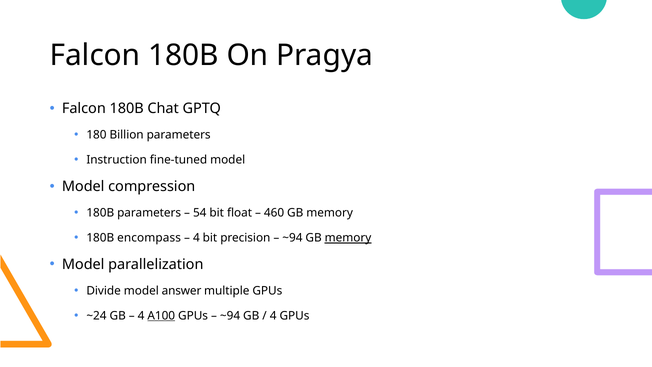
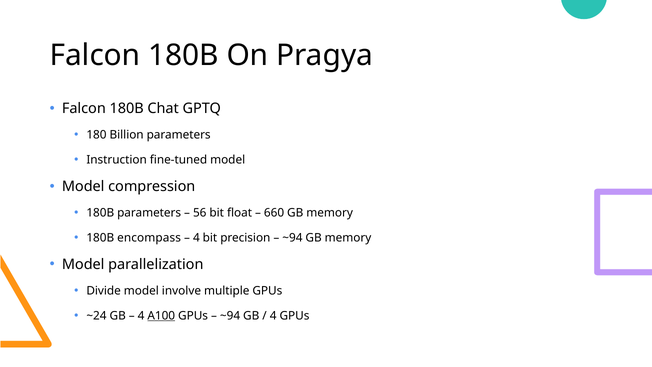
54: 54 -> 56
460: 460 -> 660
memory at (348, 238) underline: present -> none
answer: answer -> involve
